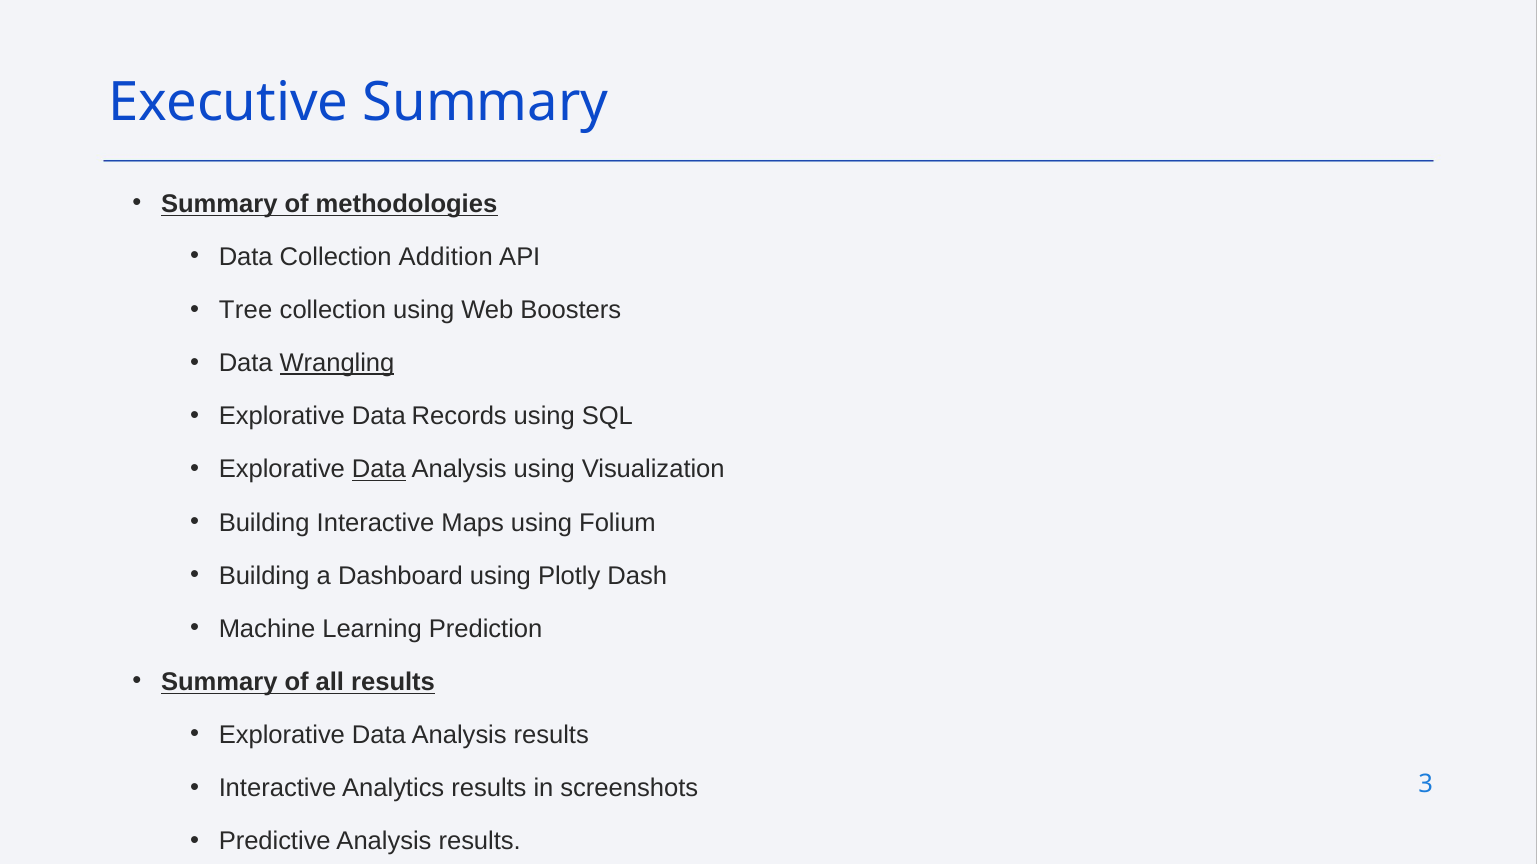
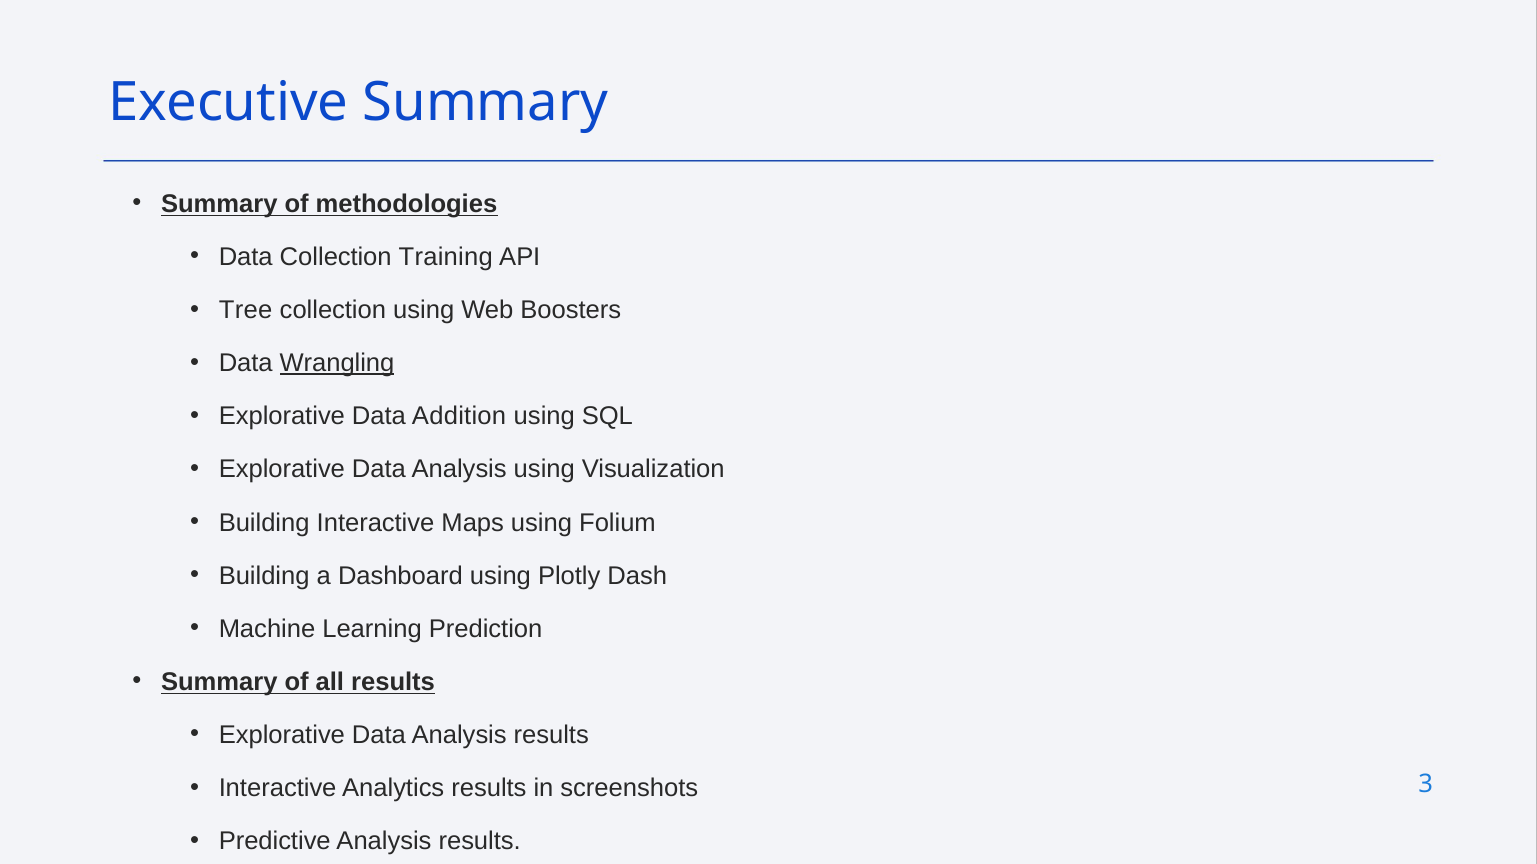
Addition: Addition -> Training
Records: Records -> Addition
Data at (379, 470) underline: present -> none
